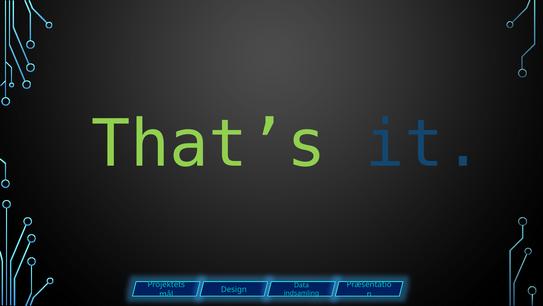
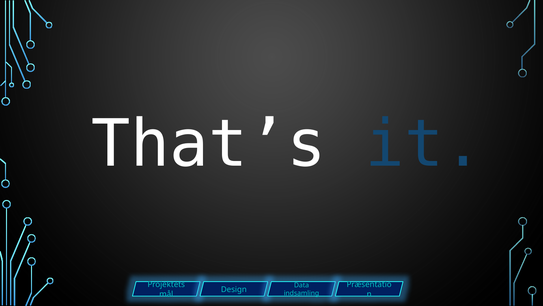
That’s colour: light green -> white
